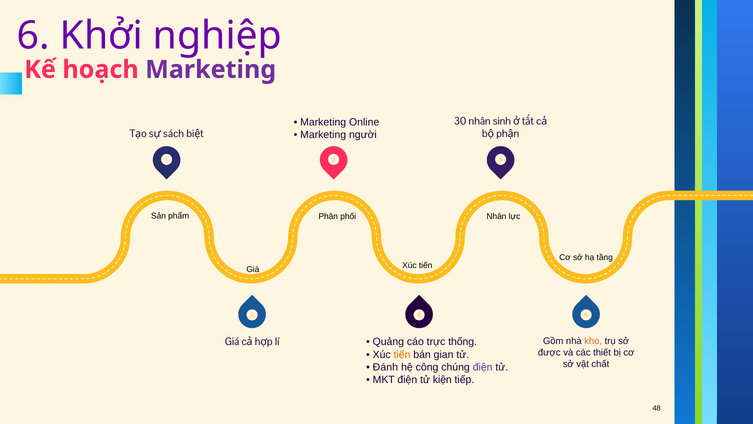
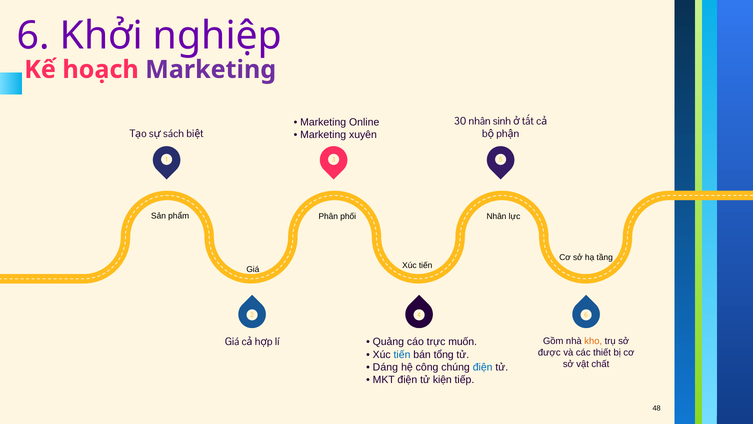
người: người -> xuyên
thống: thống -> muốn
tiến at (402, 354) colour: orange -> blue
gian: gian -> tổng
Đánh: Đánh -> Dáng
điện at (483, 367) colour: purple -> blue
